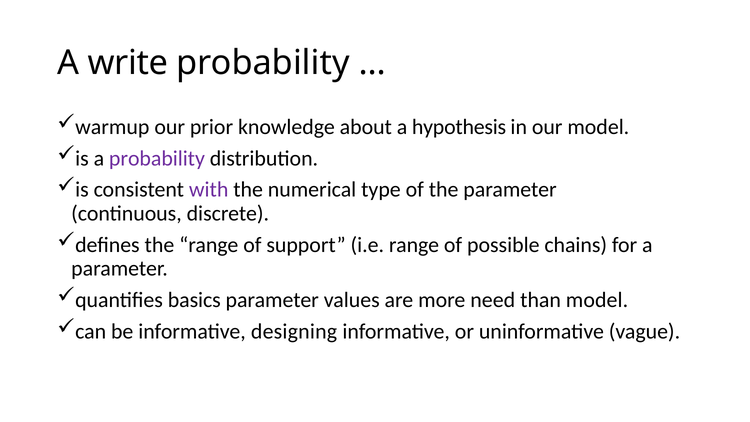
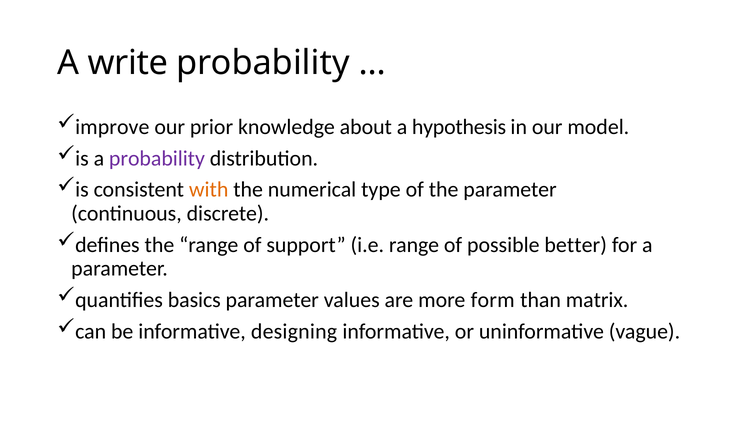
warmup: warmup -> improve
with colour: purple -> orange
chains: chains -> better
need: need -> form
than model: model -> matrix
